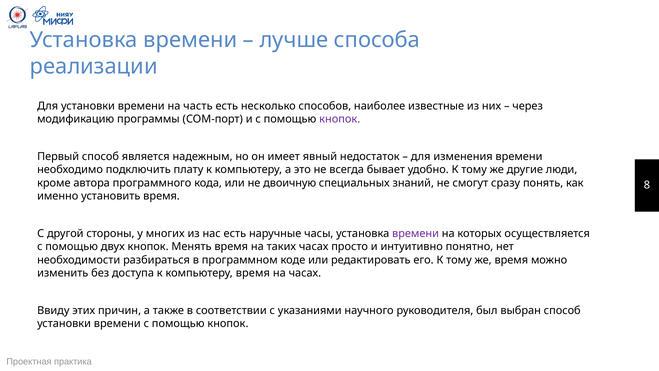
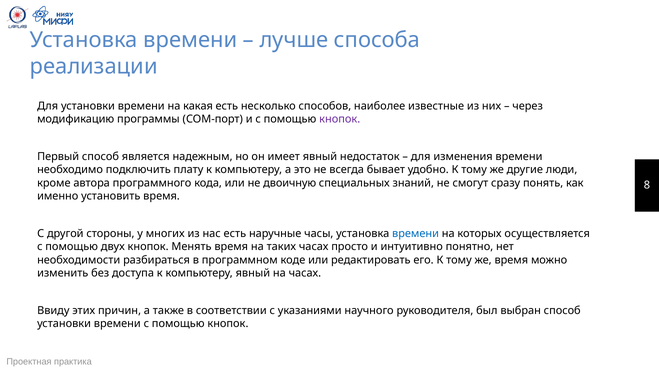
часть: часть -> какая
времени at (416, 233) colour: purple -> blue
компьютеру время: время -> явный
